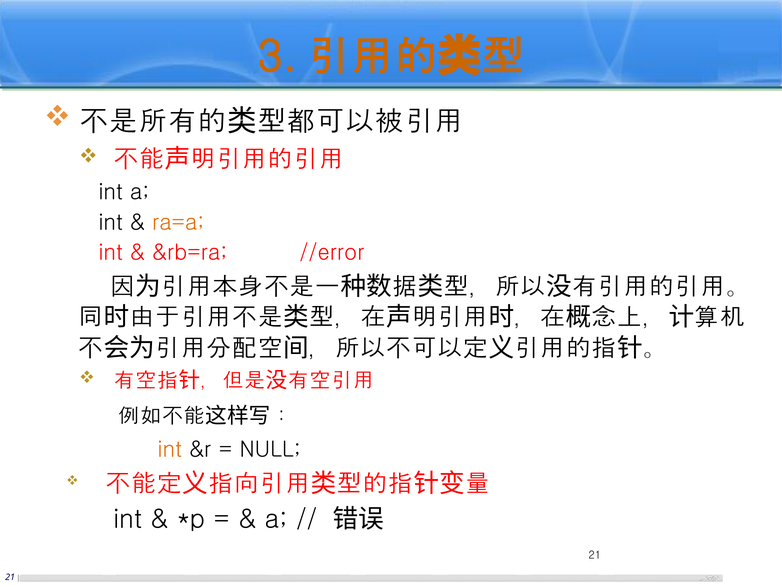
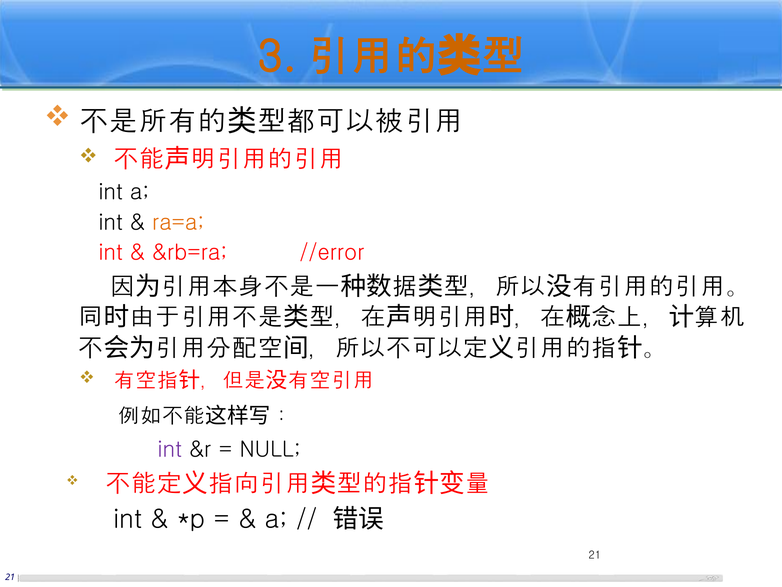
int at (170, 449) colour: orange -> purple
